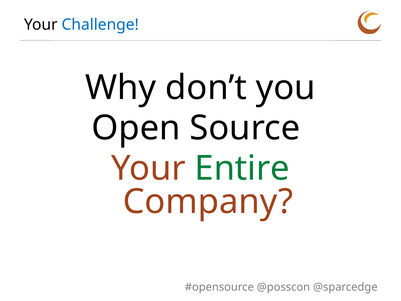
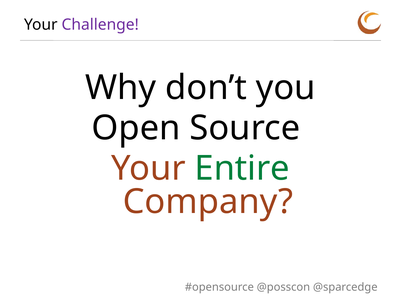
Challenge colour: blue -> purple
